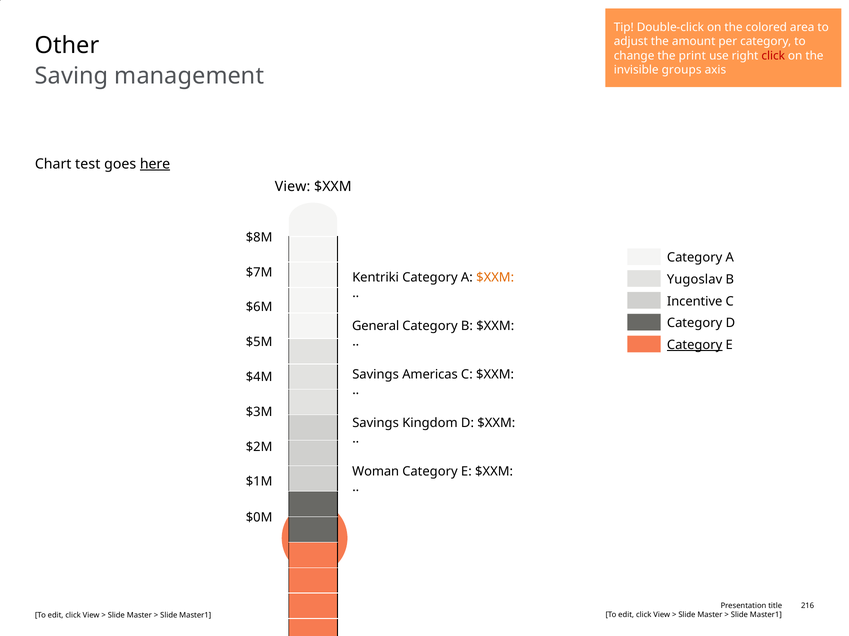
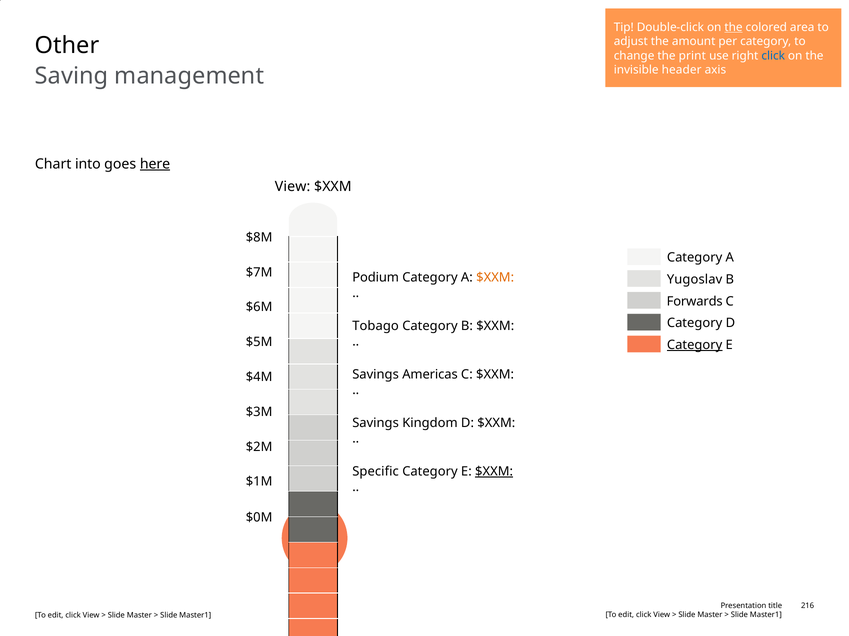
the at (734, 27) underline: none -> present
click at (773, 56) colour: red -> blue
groups: groups -> header
test: test -> into
Kentriki: Kentriki -> Podium
Incentive: Incentive -> Forwards
General: General -> Tobago
Woman: Woman -> Specific
$XXM at (494, 472) underline: none -> present
